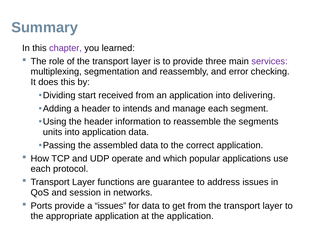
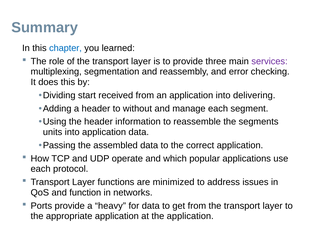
chapter colour: purple -> blue
intends: intends -> without
guarantee: guarantee -> minimized
session: session -> function
a issues: issues -> heavy
